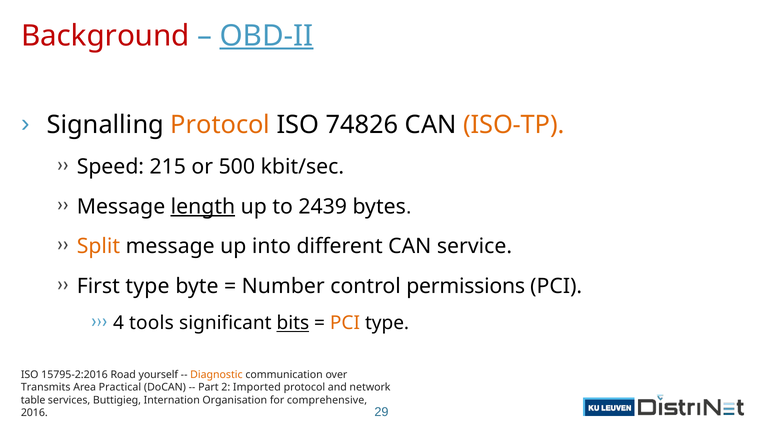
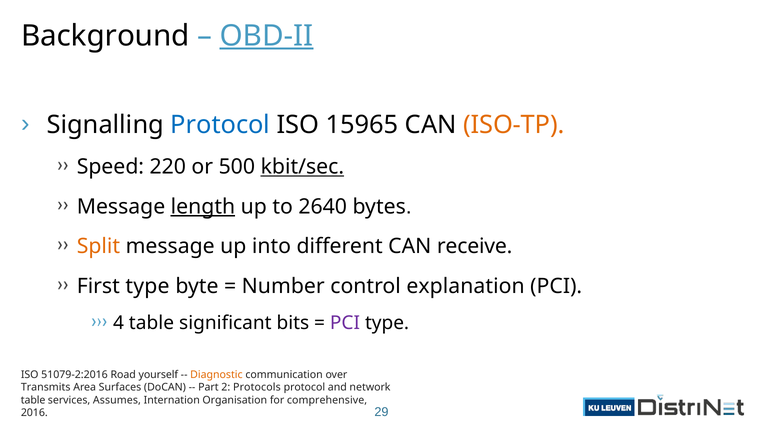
Background colour: red -> black
Protocol at (220, 125) colour: orange -> blue
74826: 74826 -> 15965
215: 215 -> 220
kbit/sec underline: none -> present
2439: 2439 -> 2640
service: service -> receive
permissions: permissions -> explanation
4 tools: tools -> table
bits underline: present -> none
PCI at (345, 323) colour: orange -> purple
15795-2:2016: 15795-2:2016 -> 51079-2:2016
Practical: Practical -> Surfaces
Imported: Imported -> Protocols
Buttigieg: Buttigieg -> Assumes
